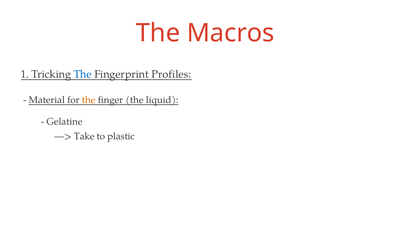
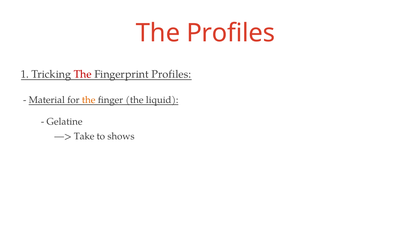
The Macros: Macros -> Profiles
The at (83, 75) colour: blue -> red
plastic: plastic -> shows
